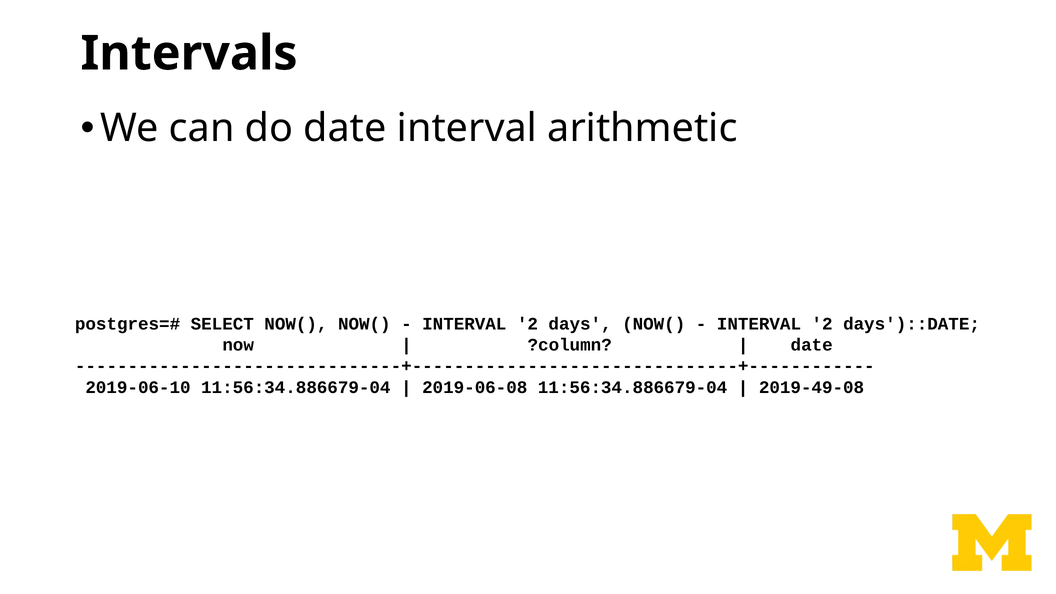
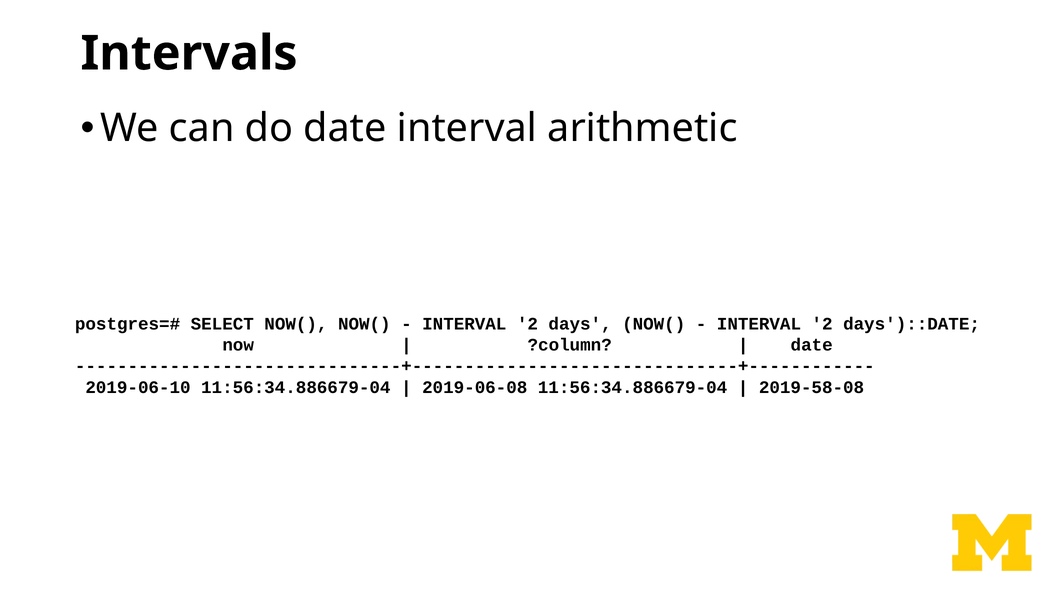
2019-49-08: 2019-49-08 -> 2019-58-08
